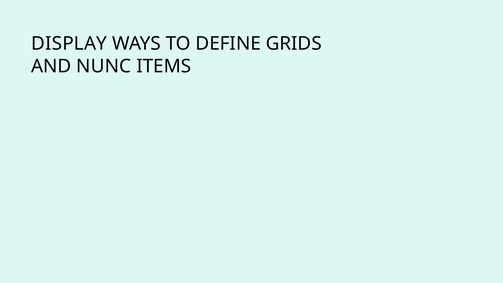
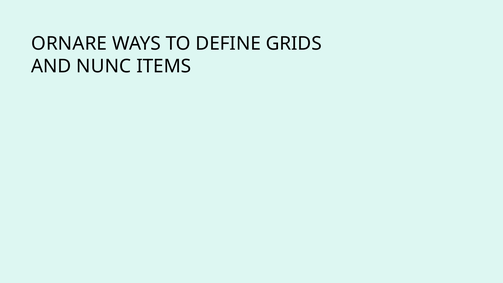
DISPLAY: DISPLAY -> ORNARE
